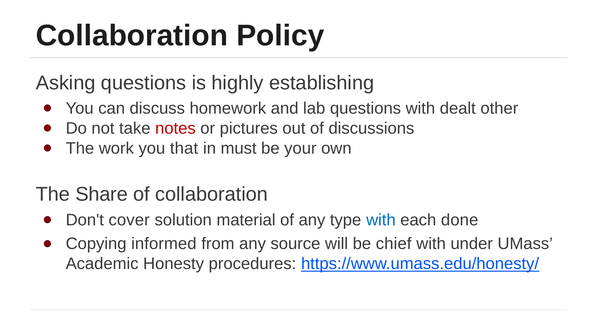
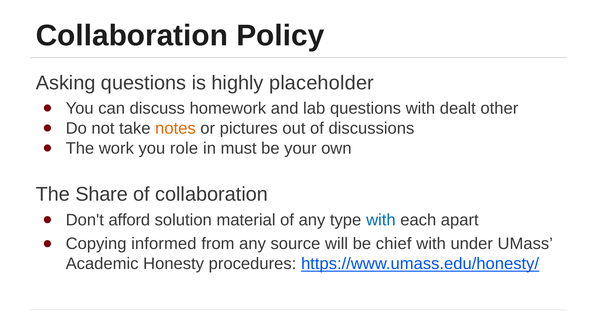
establishing: establishing -> placeholder
notes colour: red -> orange
that: that -> role
cover: cover -> afford
done: done -> apart
